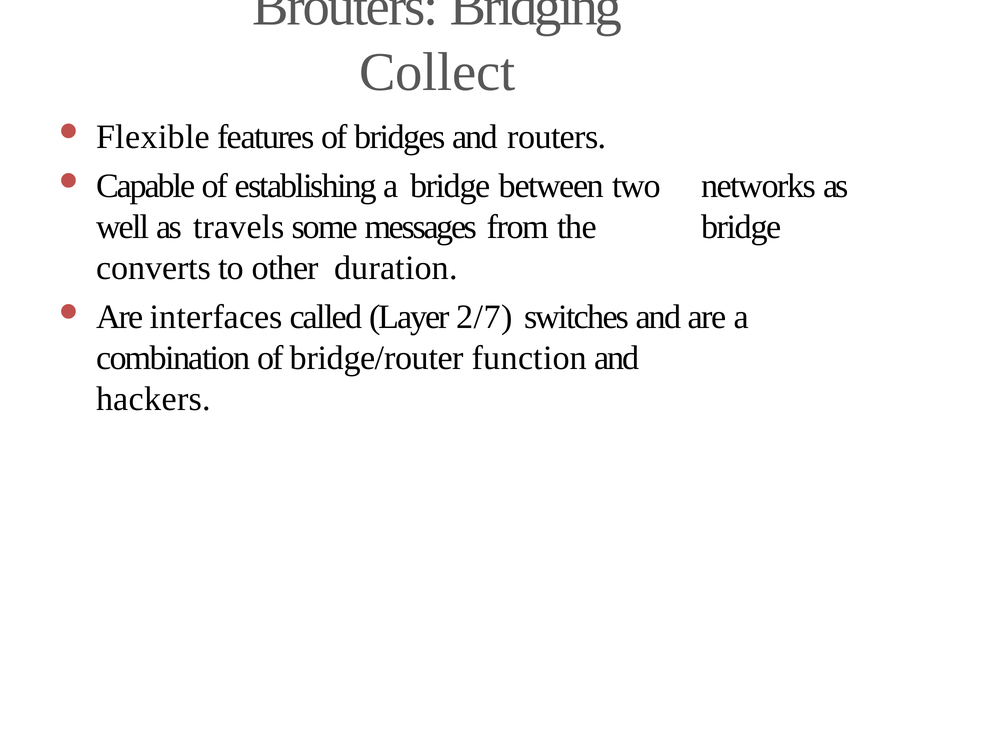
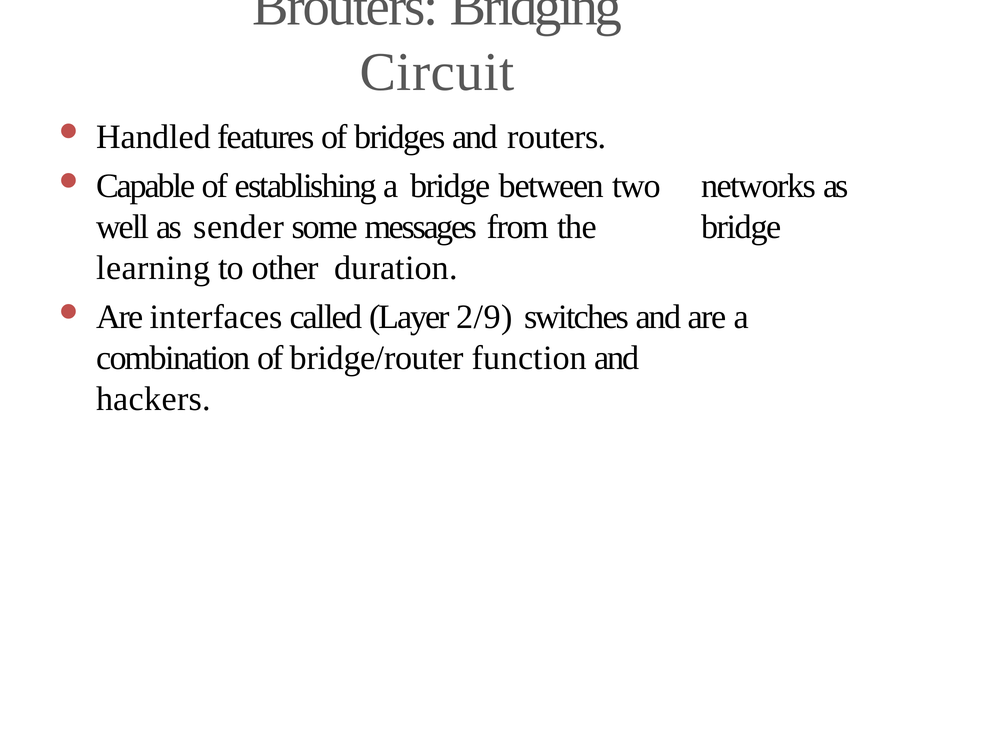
Collect: Collect -> Circuit
Flexible: Flexible -> Handled
travels: travels -> sender
converts: converts -> learning
2/7: 2/7 -> 2/9
